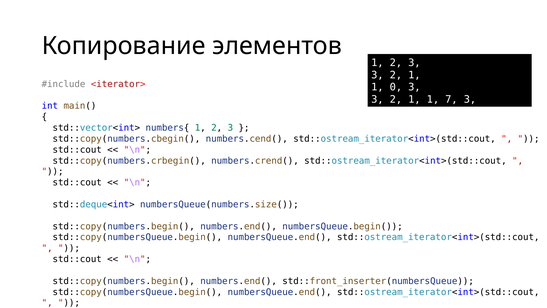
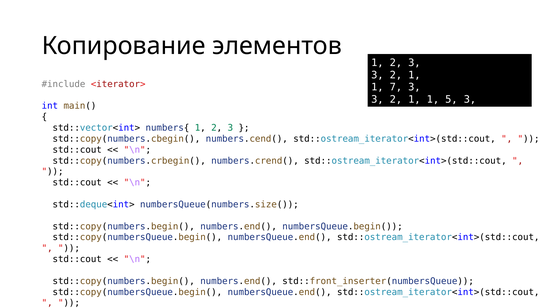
0: 0 -> 7
7: 7 -> 5
